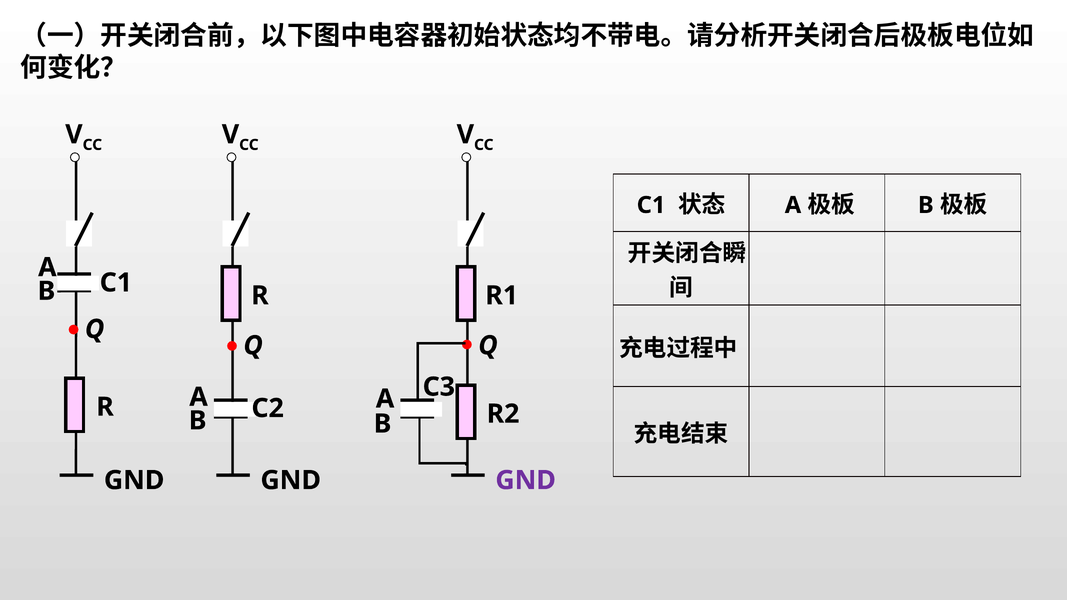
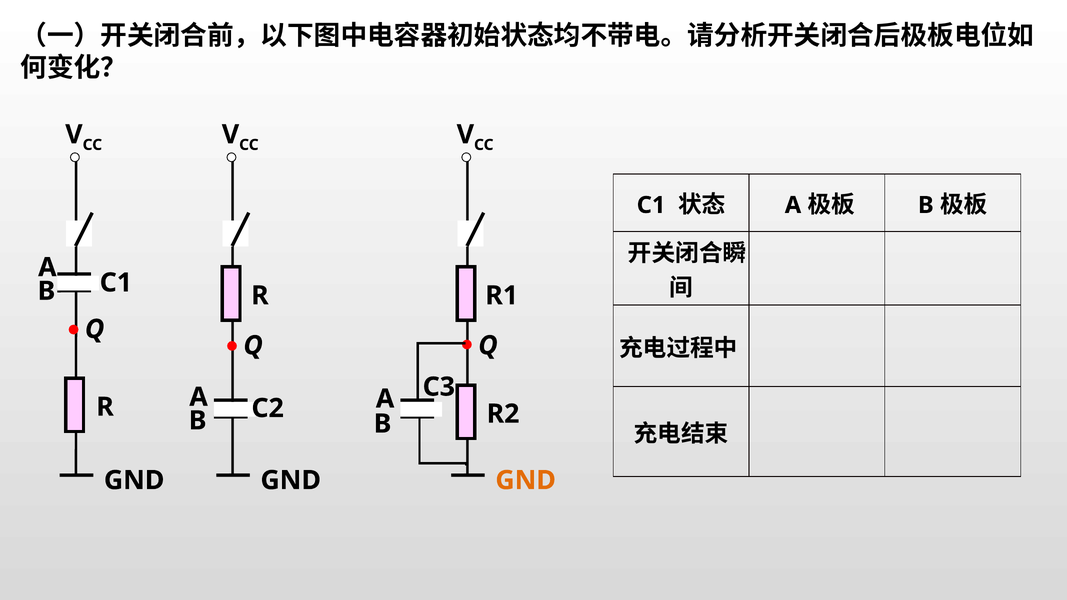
GND at (526, 480) colour: purple -> orange
